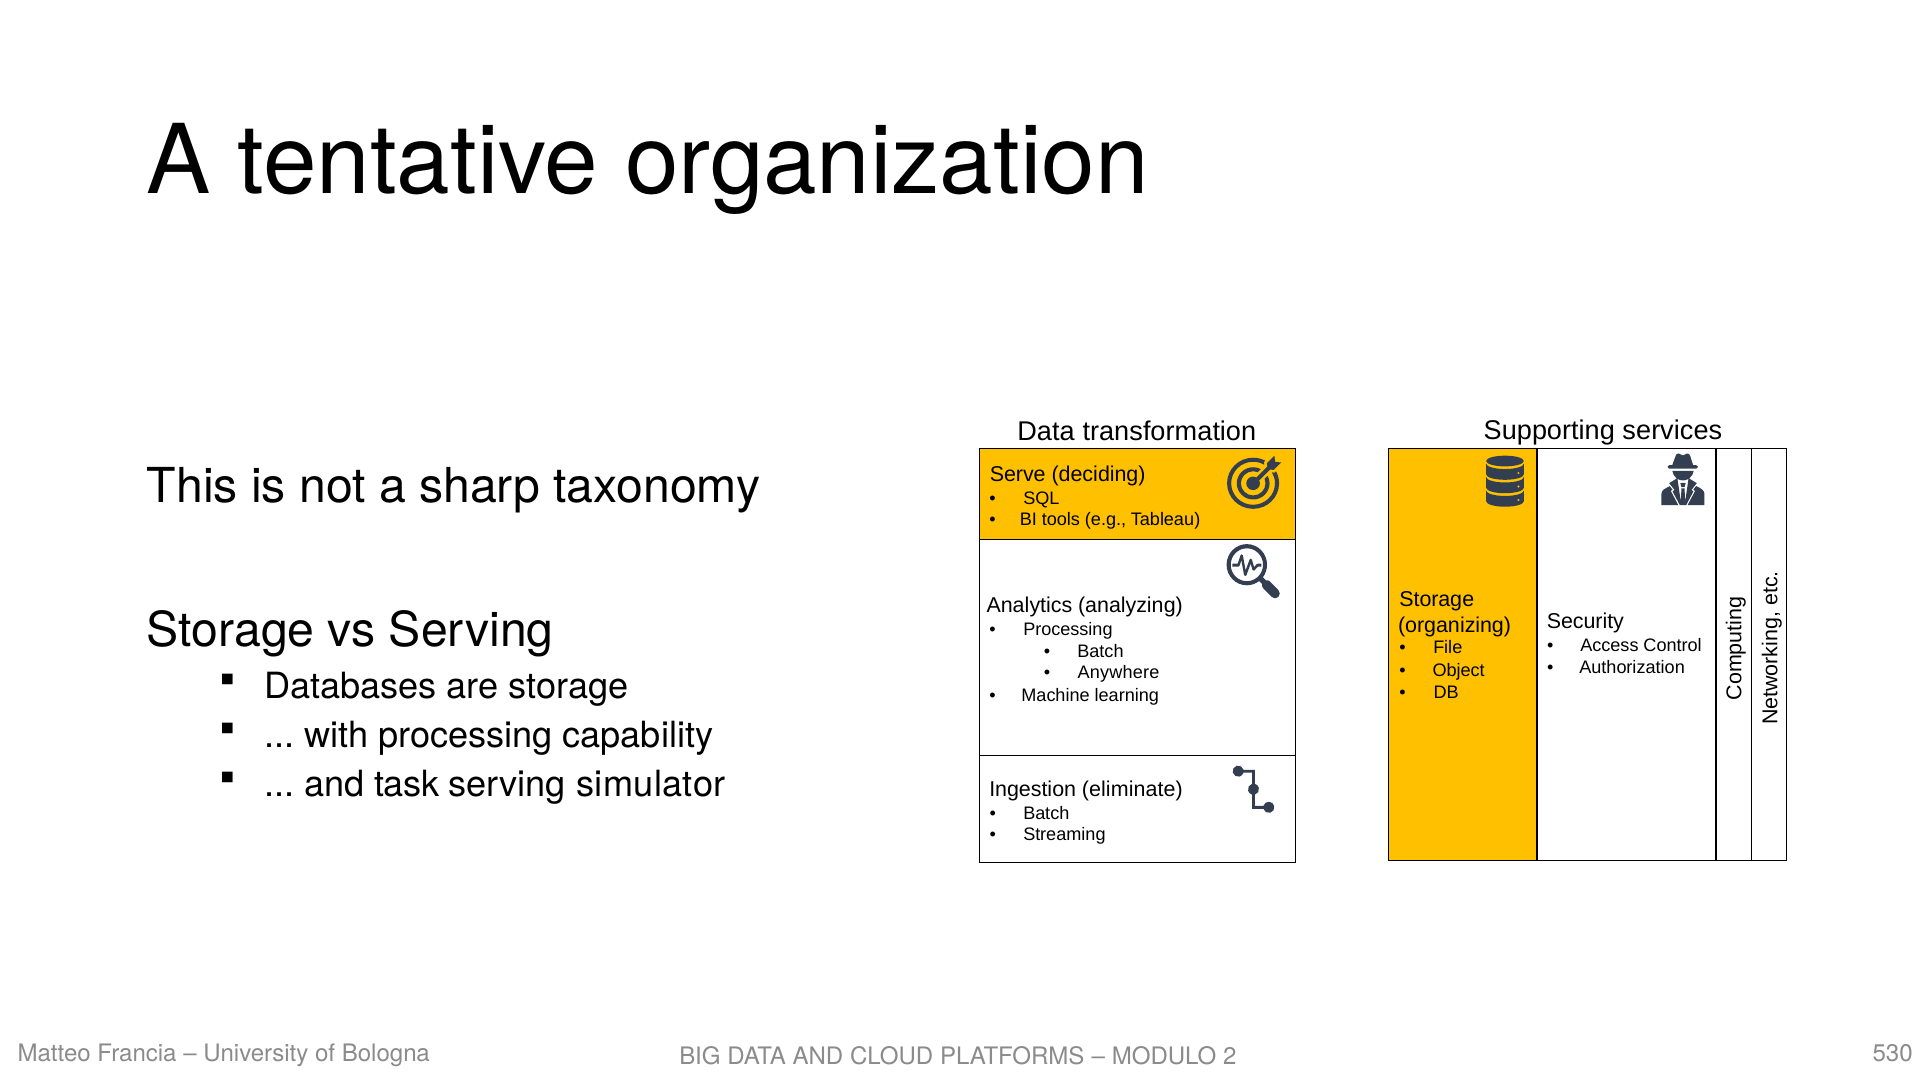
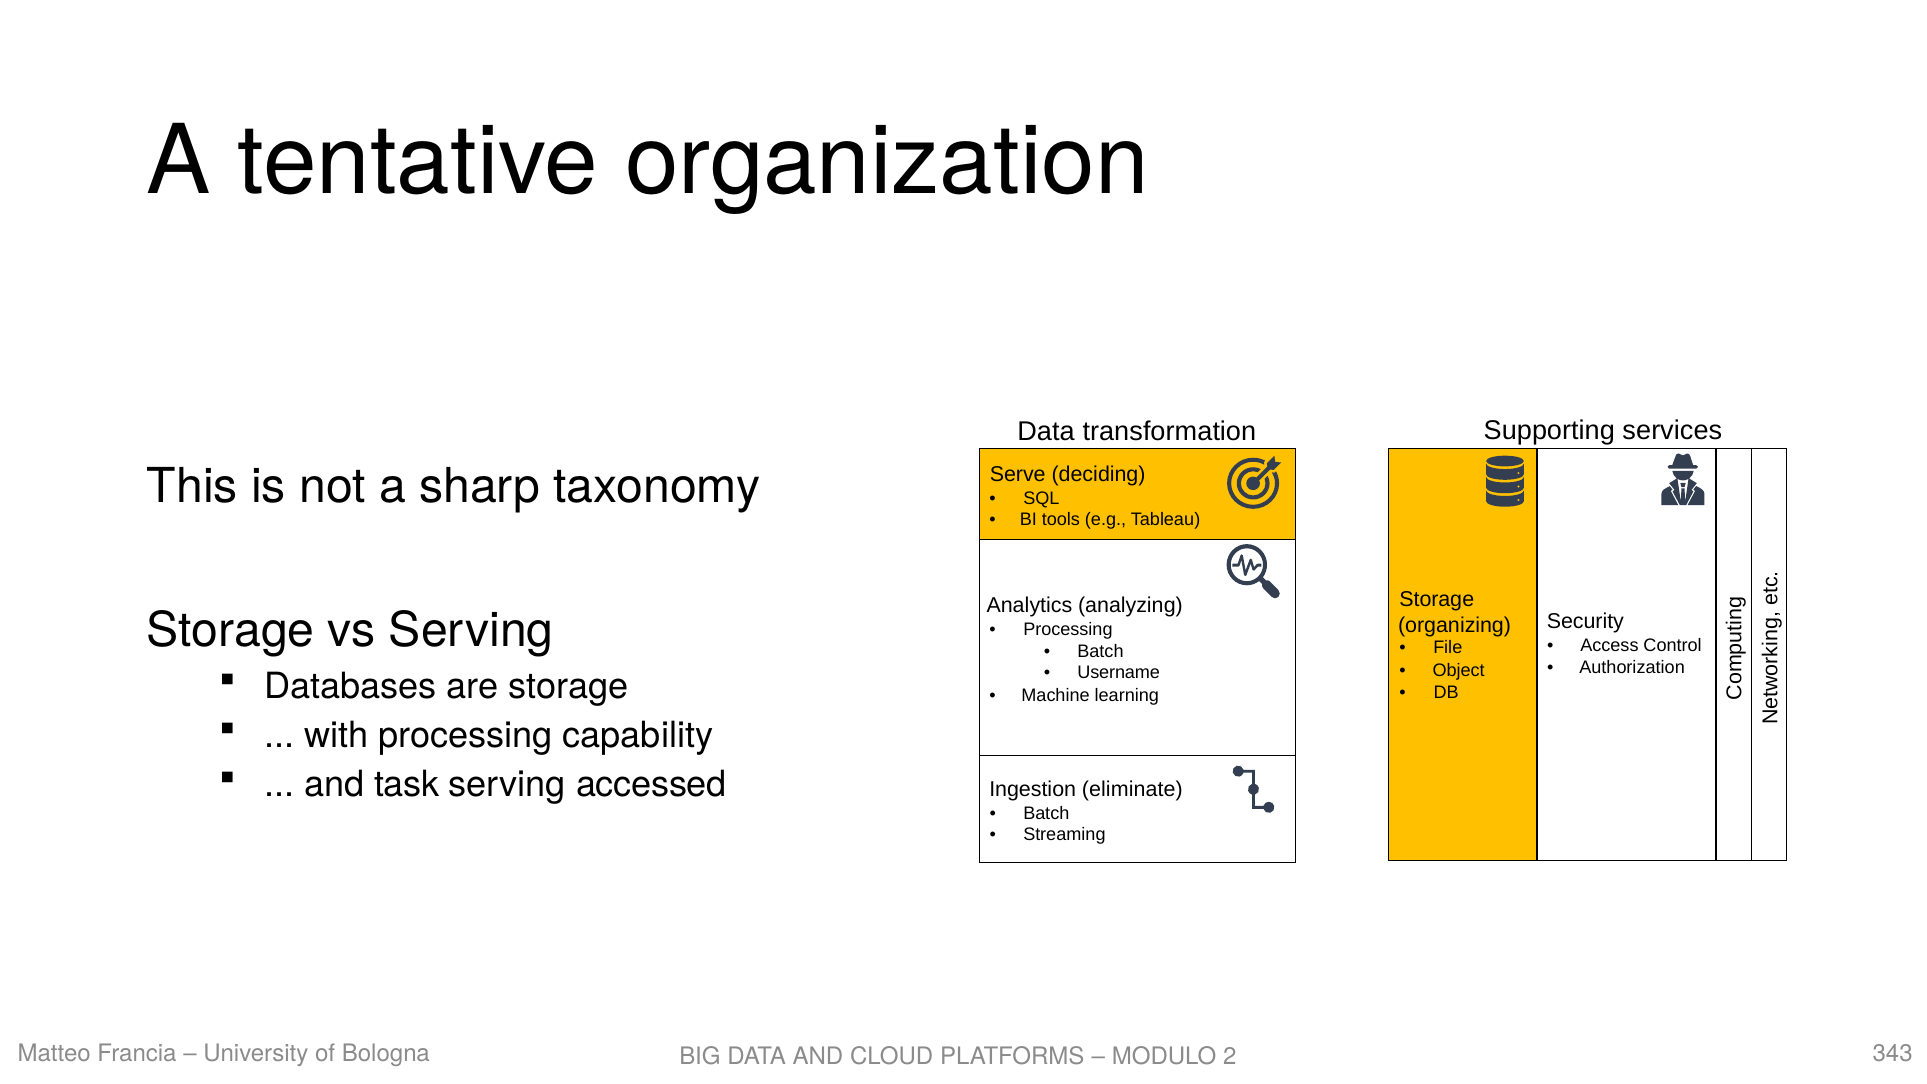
Anywhere: Anywhere -> Username
simulator: simulator -> accessed
530: 530 -> 343
